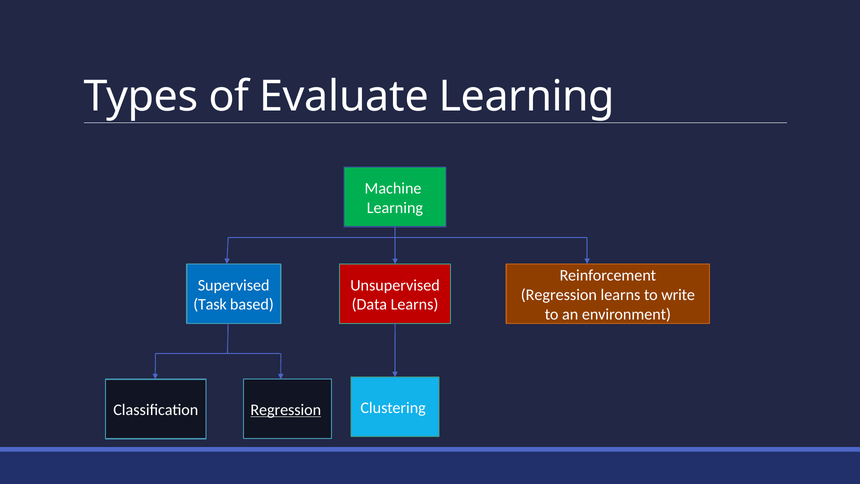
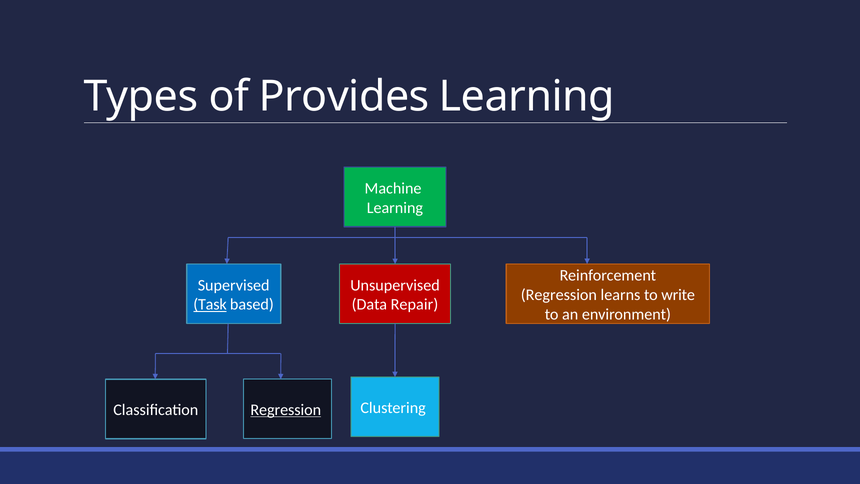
Evaluate: Evaluate -> Provides
Task underline: none -> present
Data Learns: Learns -> Repair
